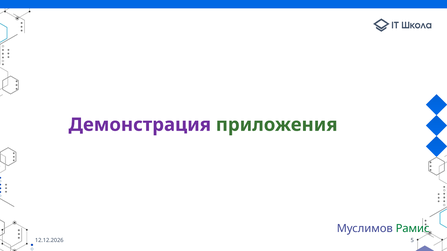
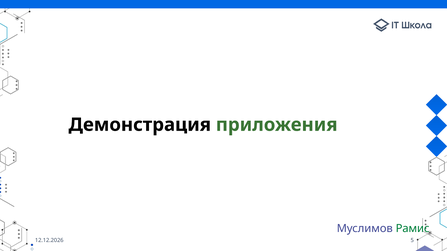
Демонстрация colour: purple -> black
